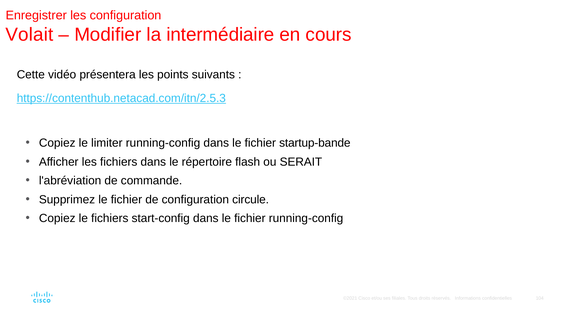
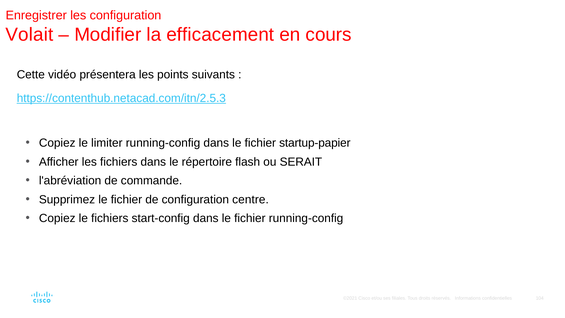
intermédiaire: intermédiaire -> efficacement
startup-bande: startup-bande -> startup-papier
circule: circule -> centre
